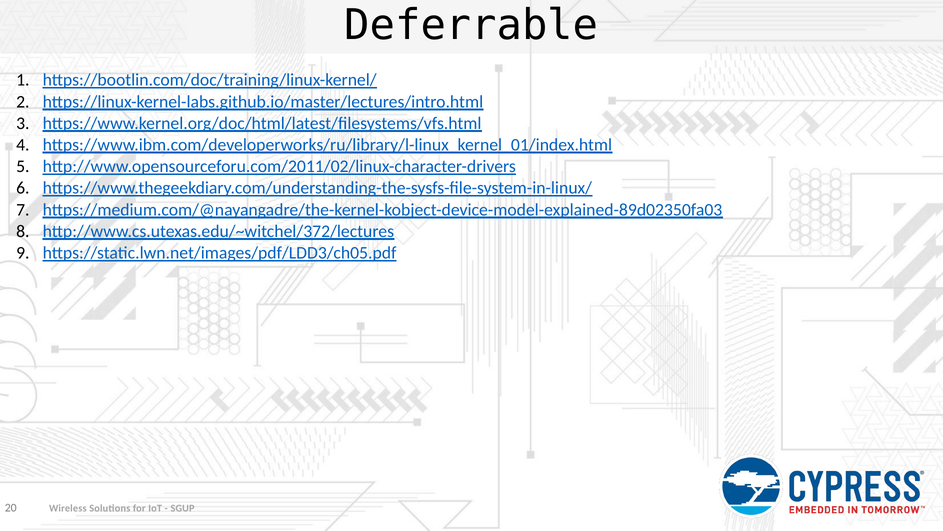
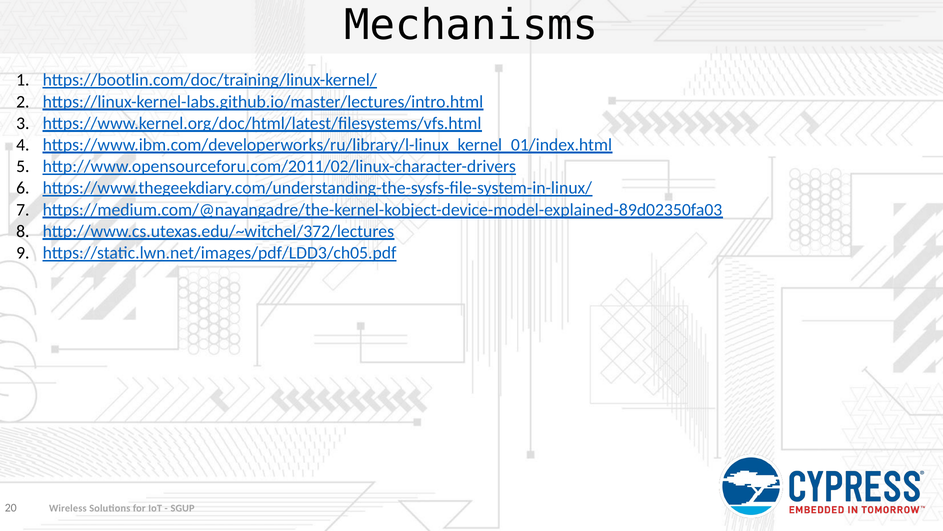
Deferrable: Deferrable -> Mechanisms
